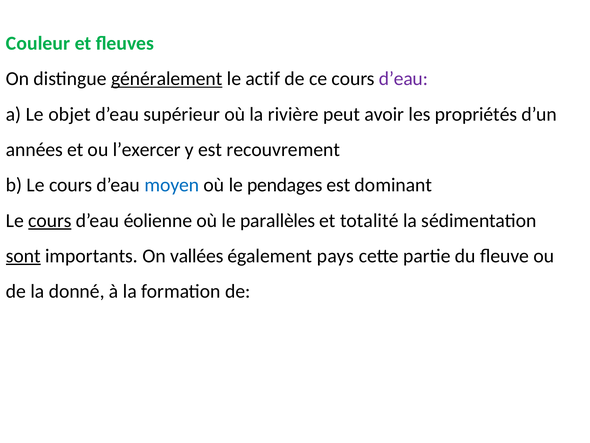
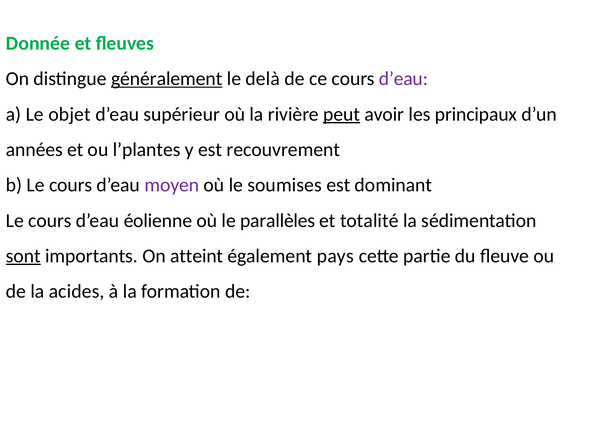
Couleur: Couleur -> Donnée
actif: actif -> delà
peut underline: none -> present
propriétés: propriétés -> principaux
l’exercer: l’exercer -> l’plantes
moyen colour: blue -> purple
pendages: pendages -> soumises
cours at (50, 220) underline: present -> none
vallées: vallées -> atteint
donné: donné -> acides
